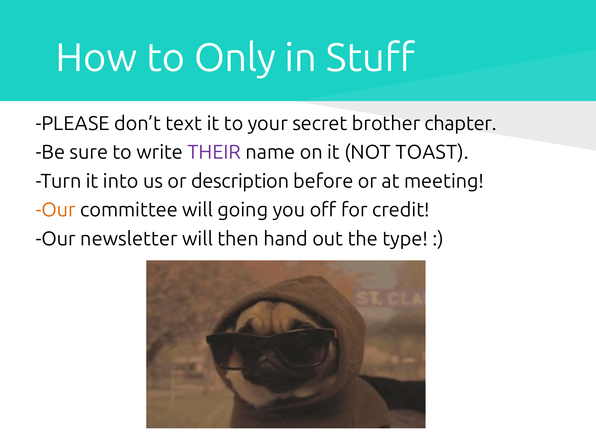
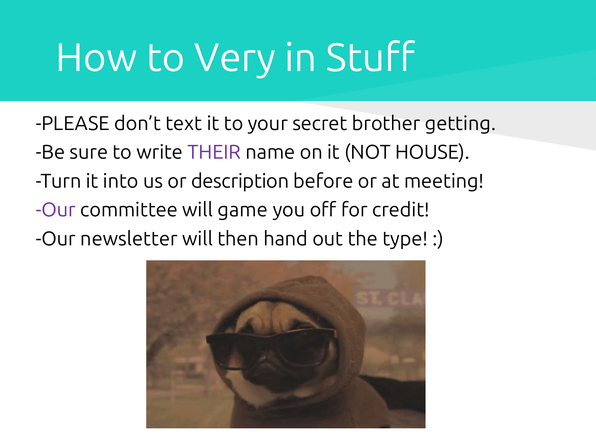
Only: Only -> Very
chapter: chapter -> getting
TOAST: TOAST -> HOUSE
Our at (56, 210) colour: orange -> purple
going: going -> game
